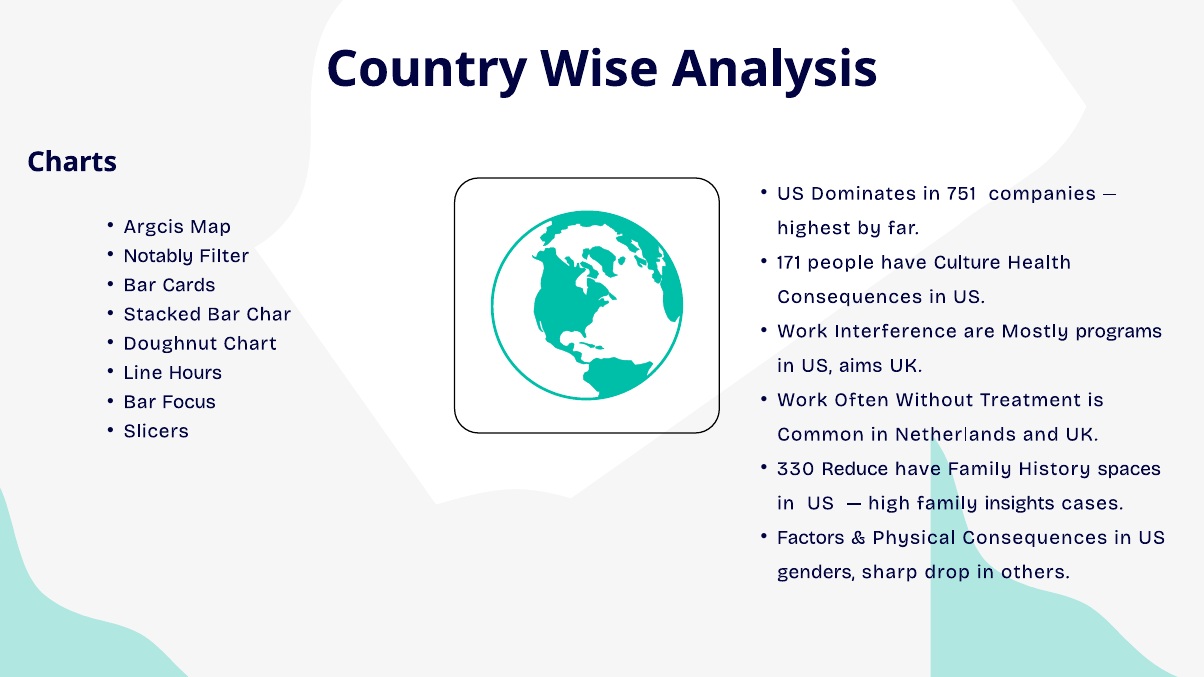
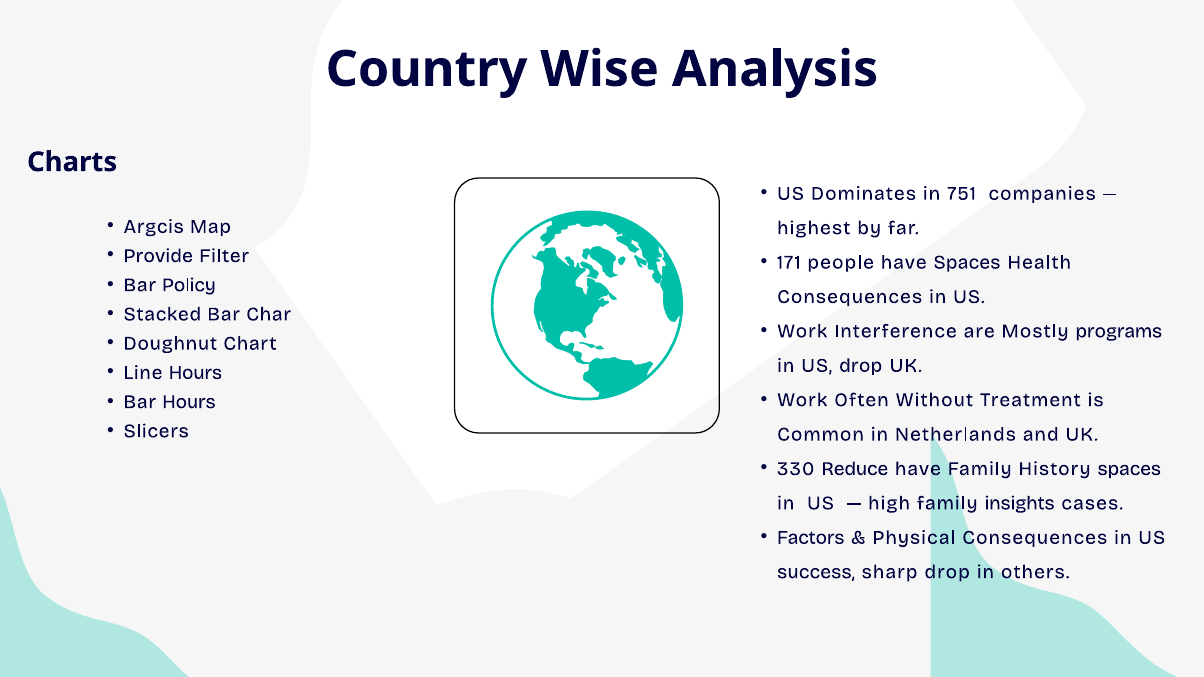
Notably: Notably -> Provide
have Culture: Culture -> Spaces
Cards: Cards -> Policy
US aims: aims -> drop
Bar Focus: Focus -> Hours
genders: genders -> success
